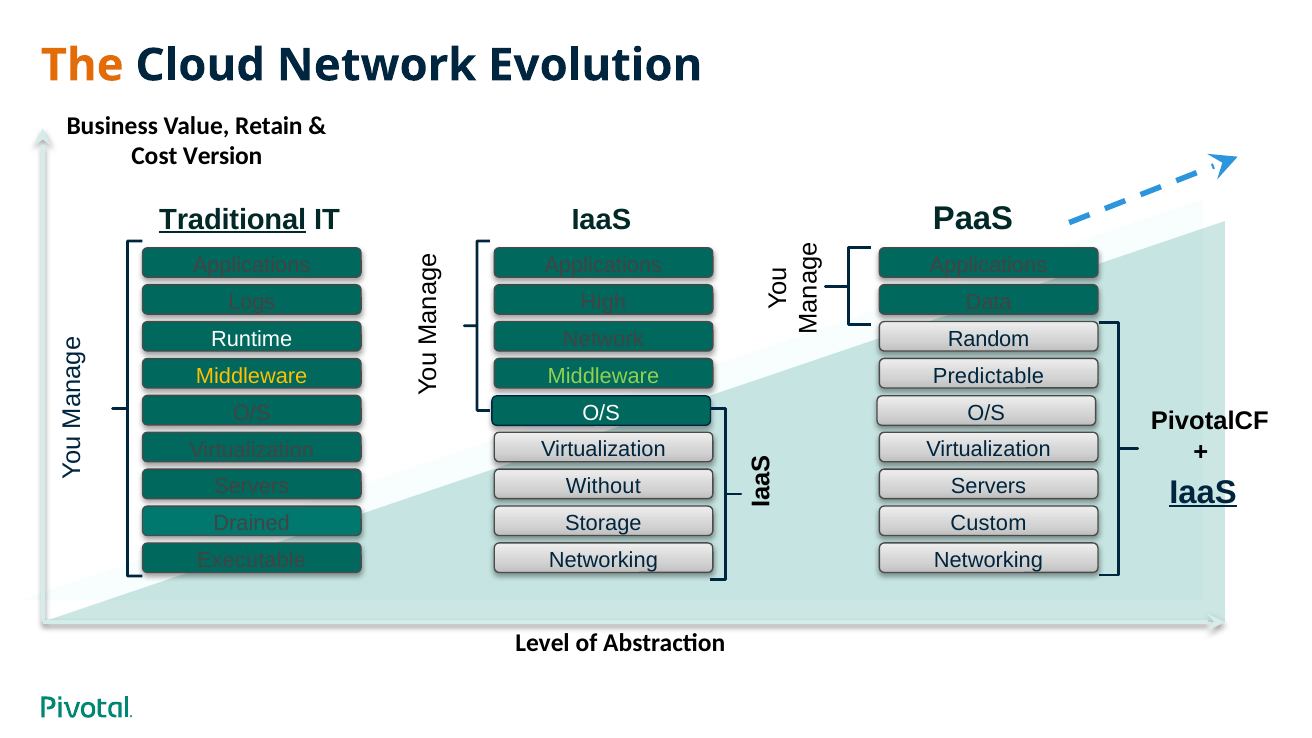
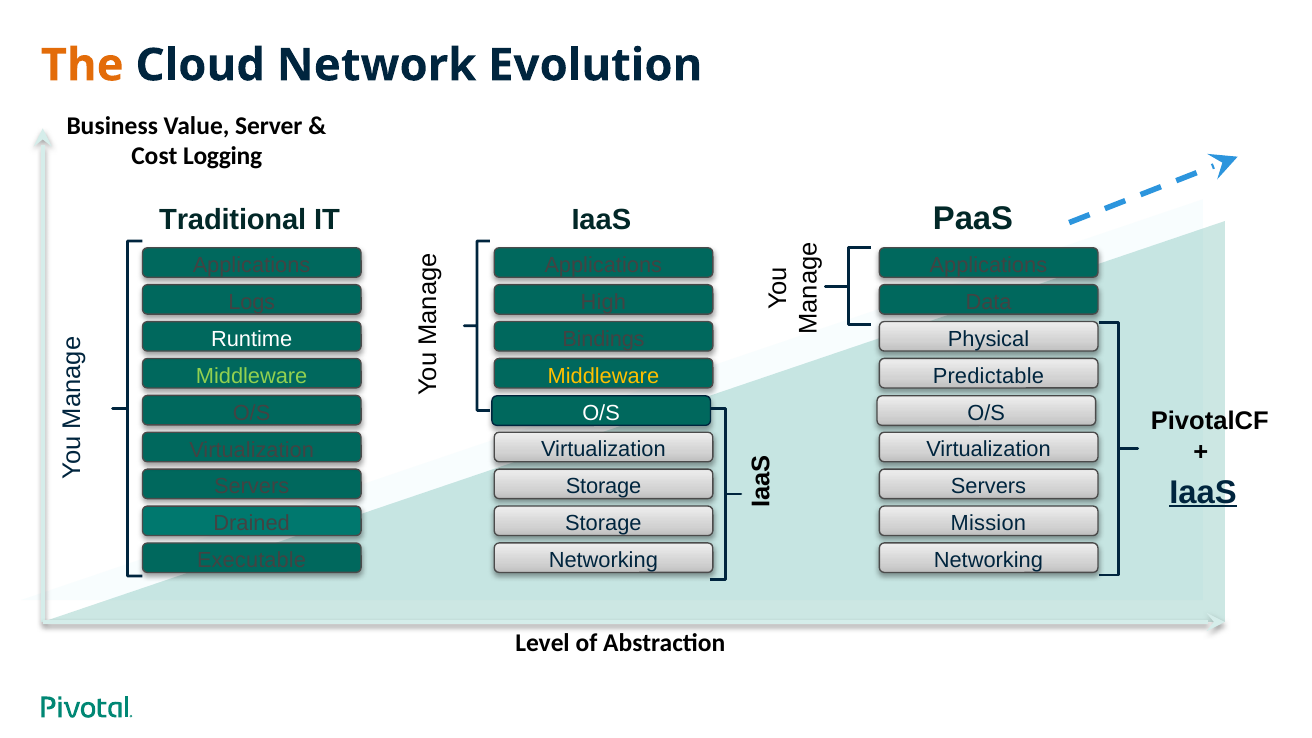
Retain: Retain -> Server
Version: Version -> Logging
Traditional underline: present -> none
Network at (603, 339): Network -> Bindings
Random: Random -> Physical
Middleware at (252, 376) colour: yellow -> light green
Middleware at (603, 376) colour: light green -> yellow
Without at (603, 487): Without -> Storage
Custom: Custom -> Mission
